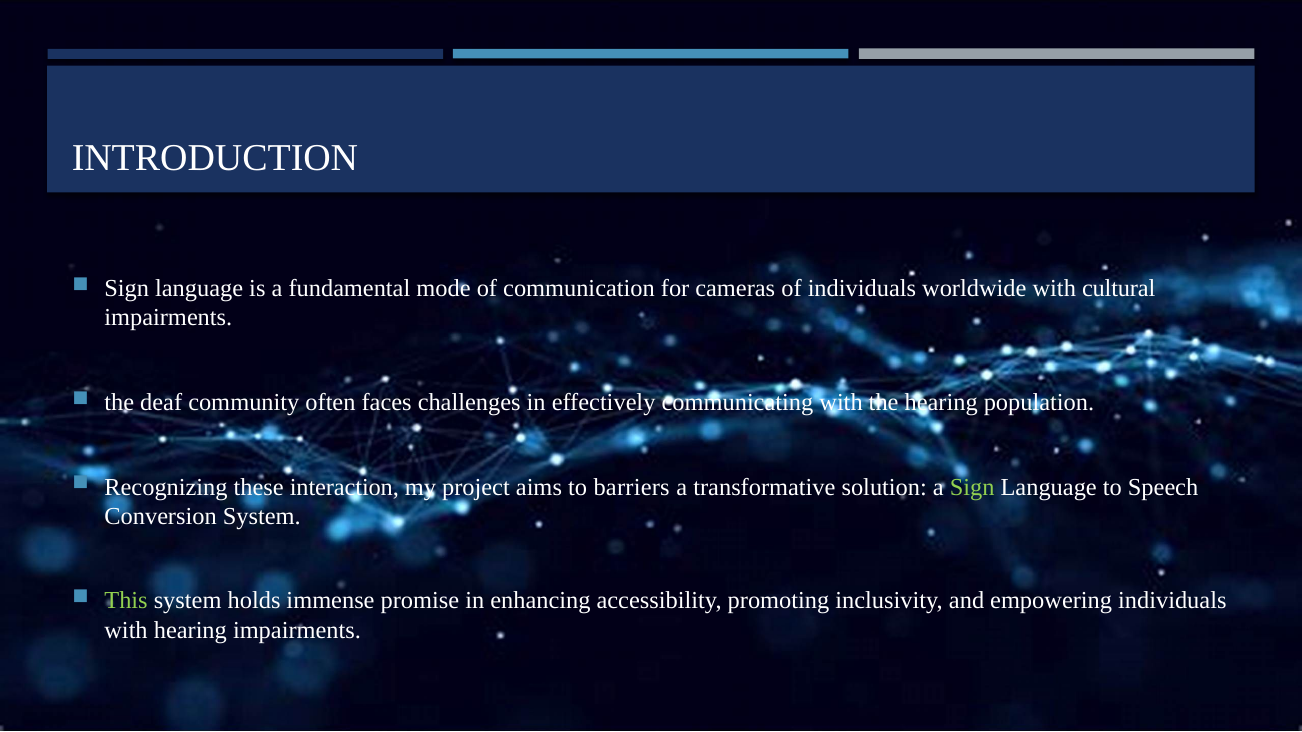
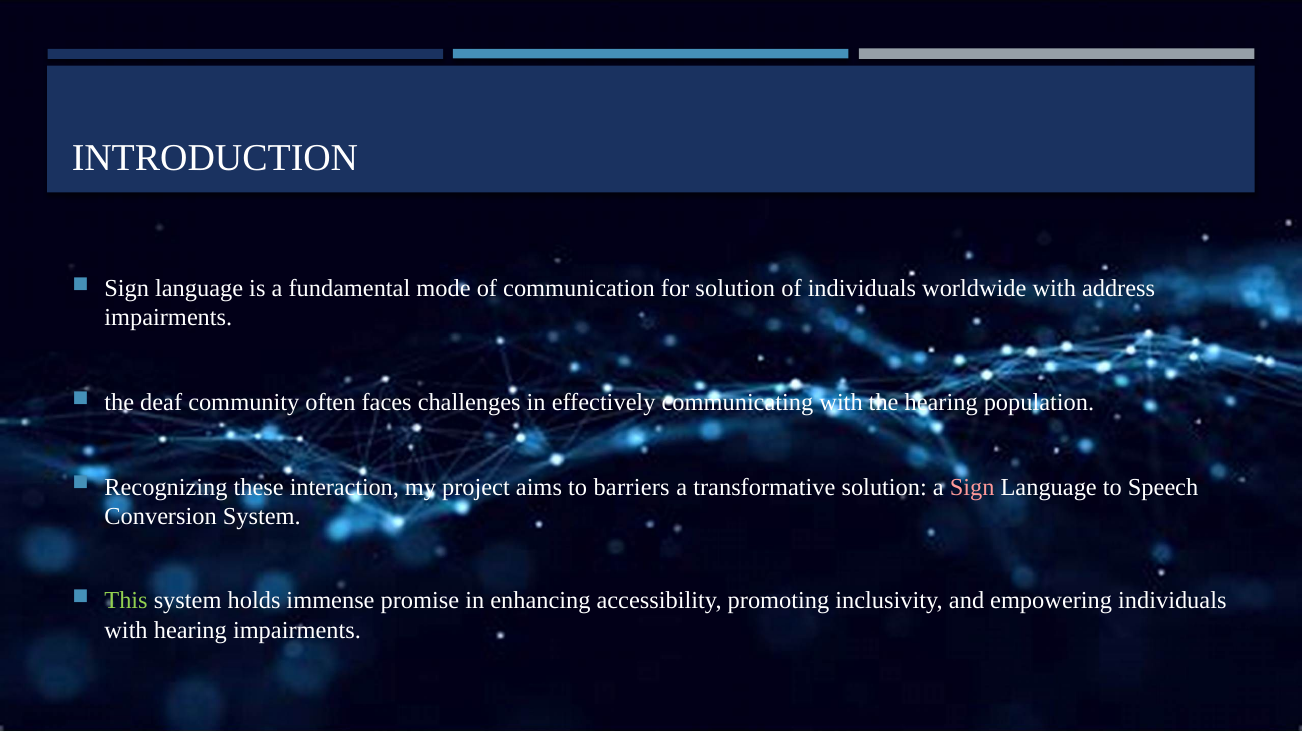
for cameras: cameras -> solution
cultural: cultural -> address
Sign at (972, 487) colour: light green -> pink
